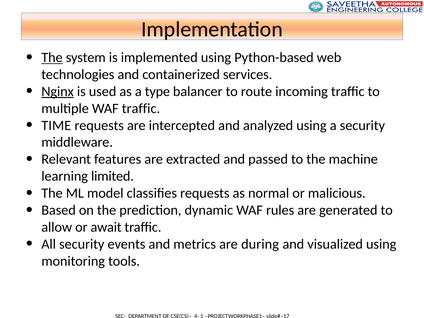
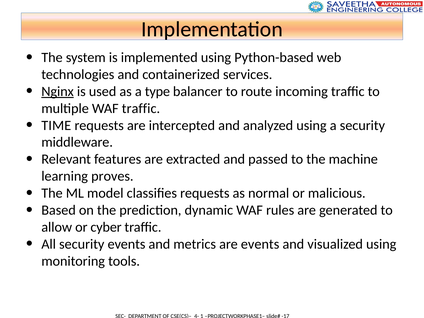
The at (52, 58) underline: present -> none
limited: limited -> proves
await: await -> cyber
are during: during -> events
